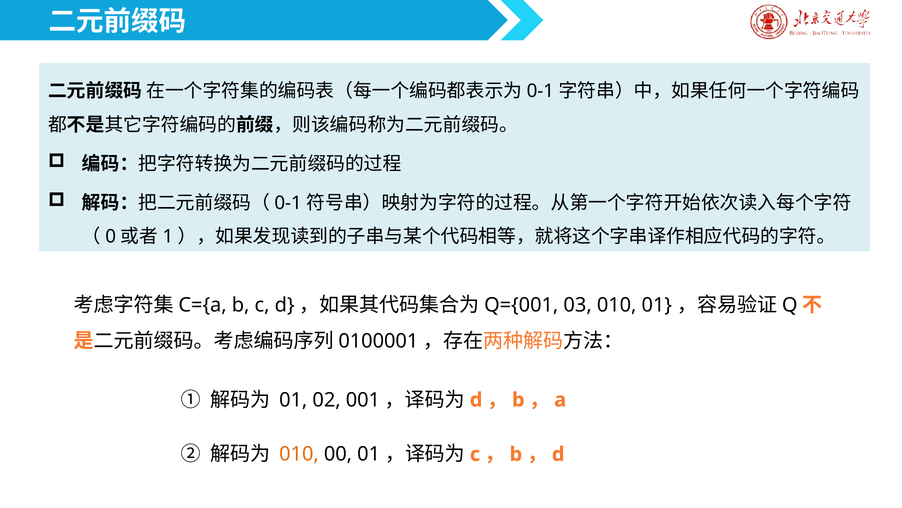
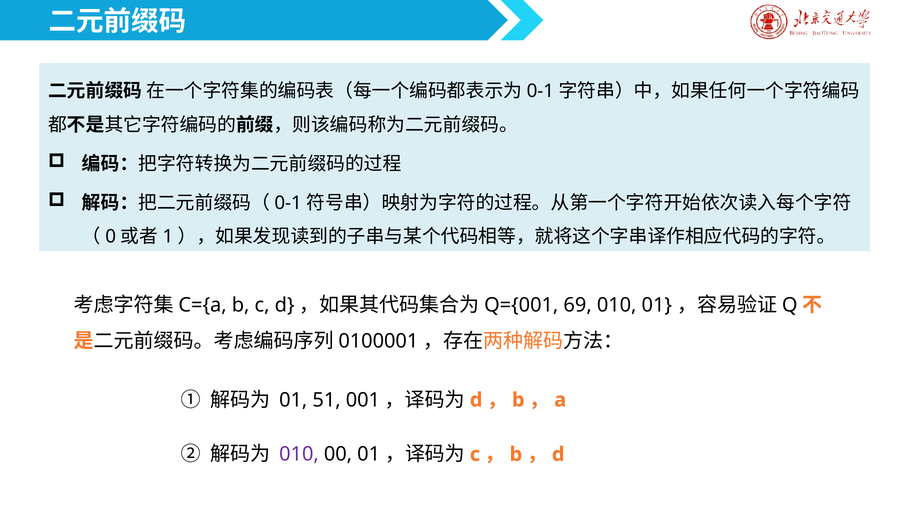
03: 03 -> 69
02: 02 -> 51
010 at (299, 454) colour: orange -> purple
